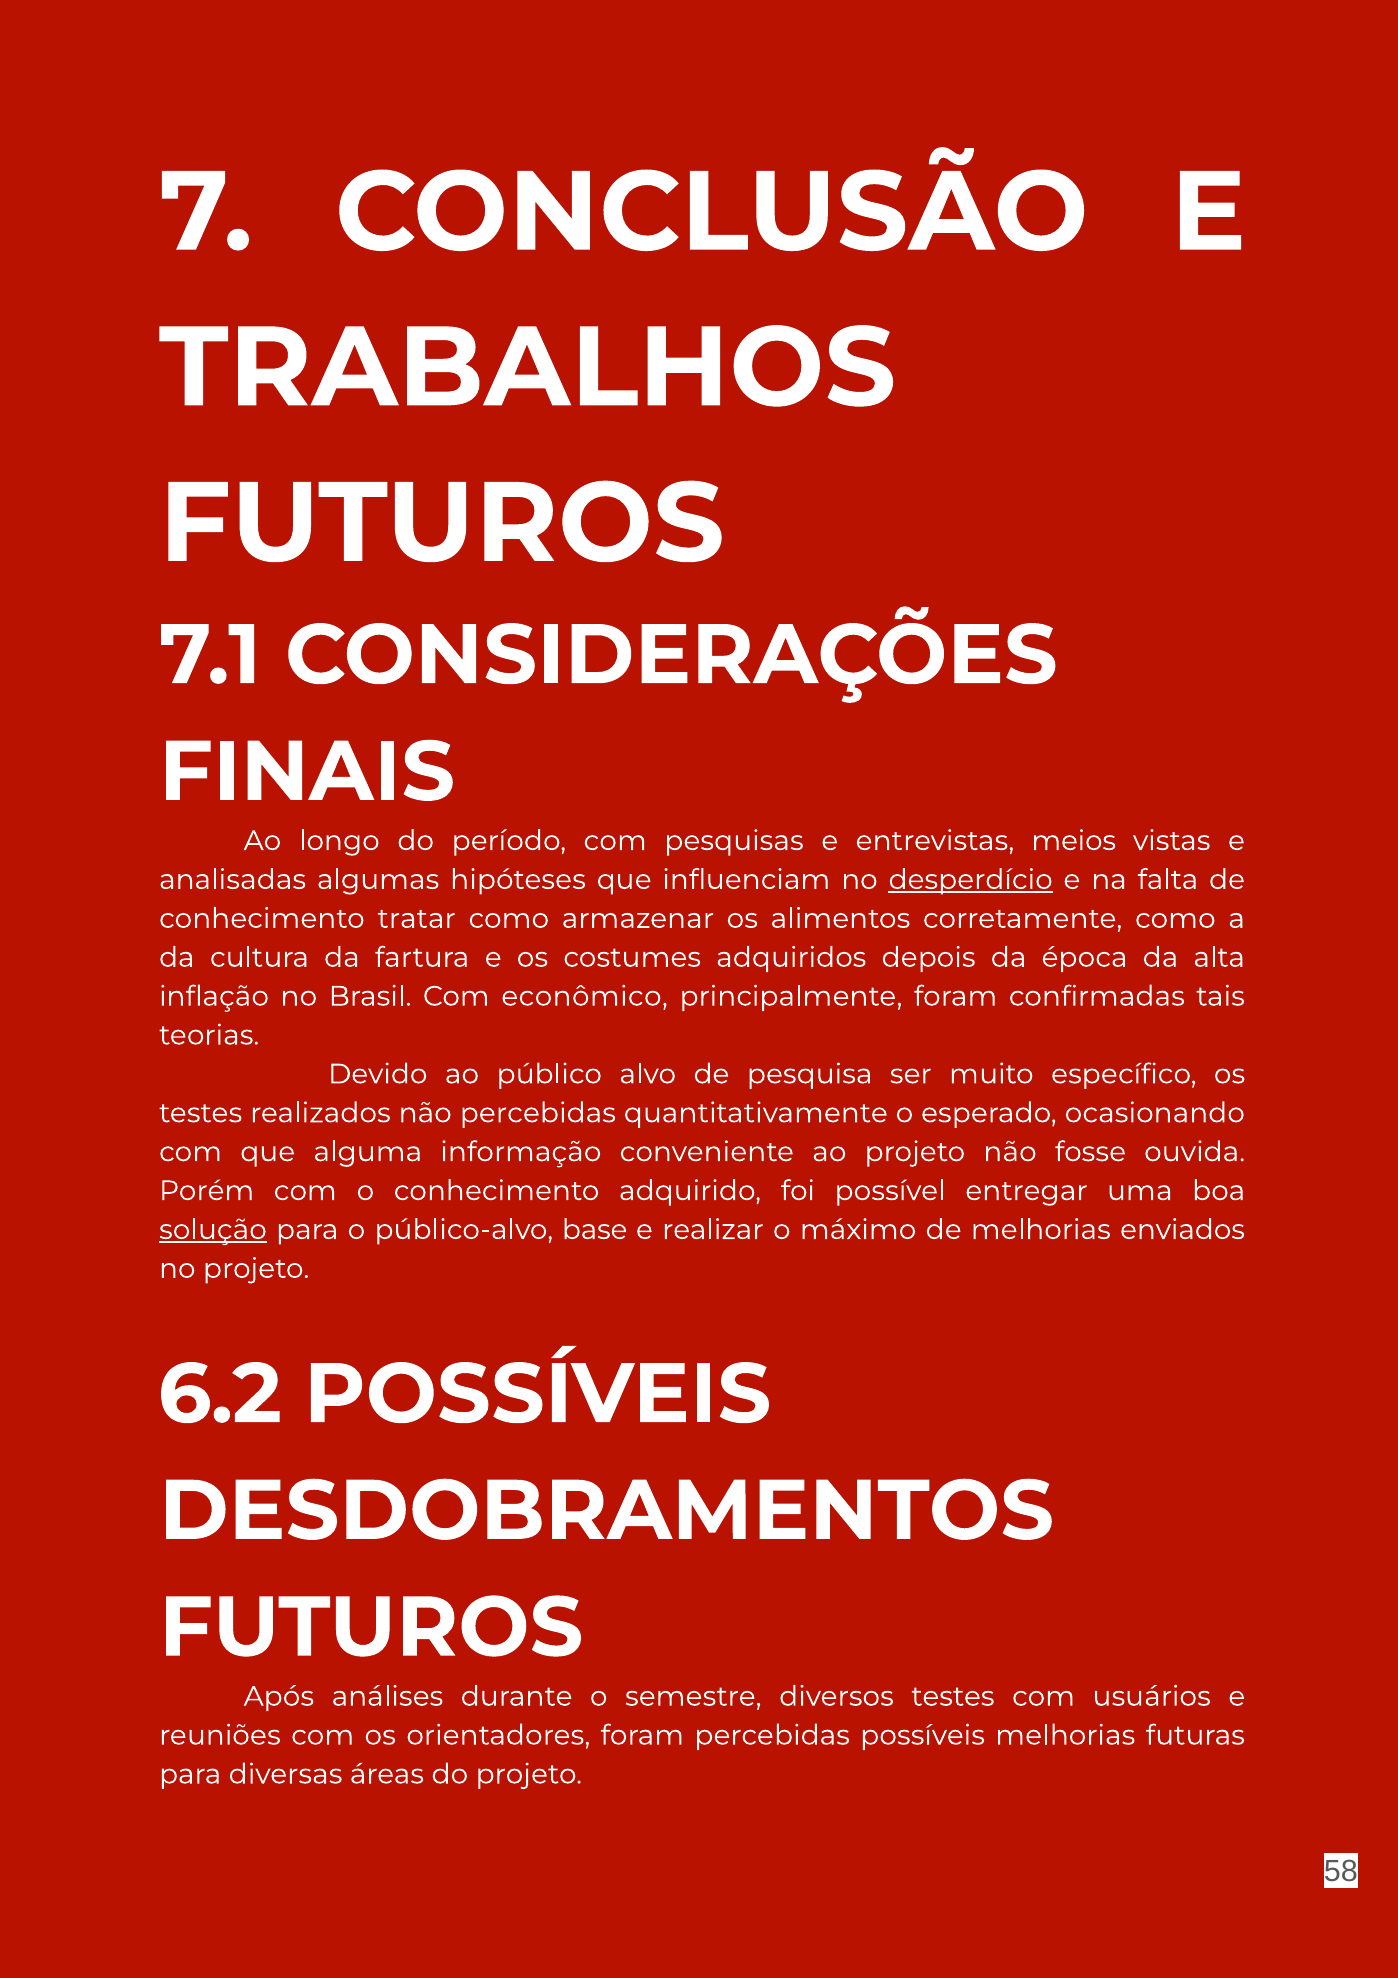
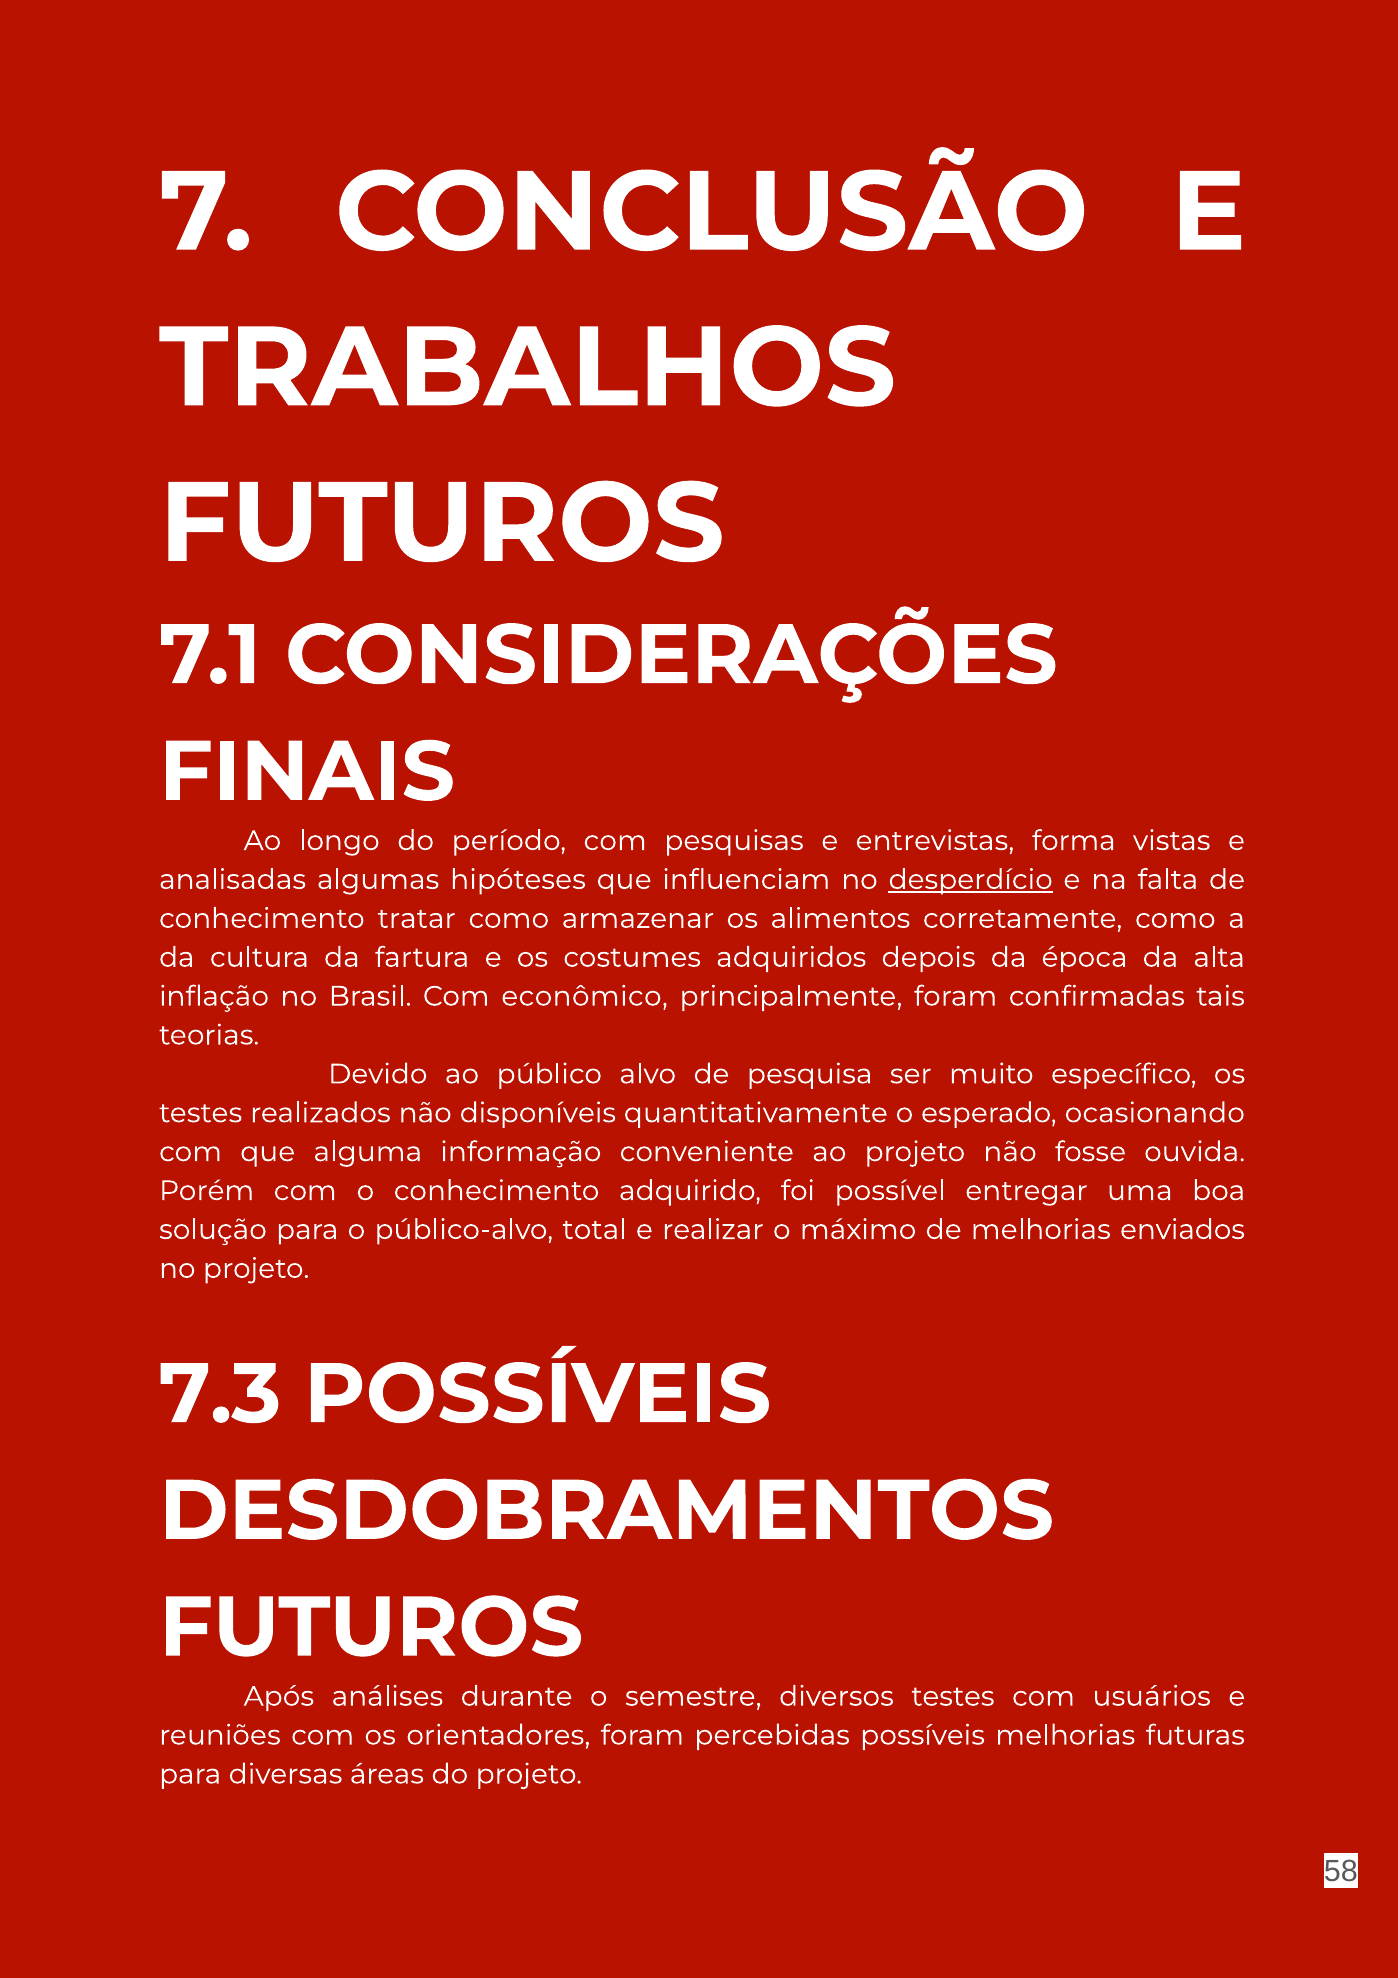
meios: meios -> forma
não percebidas: percebidas -> disponíveis
solução underline: present -> none
base: base -> total
6.2: 6.2 -> 7.3
